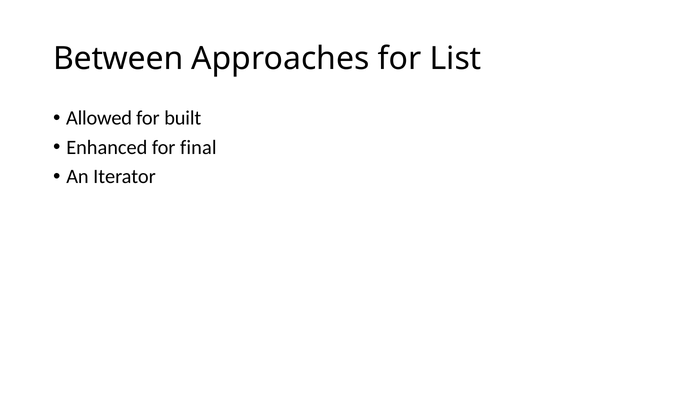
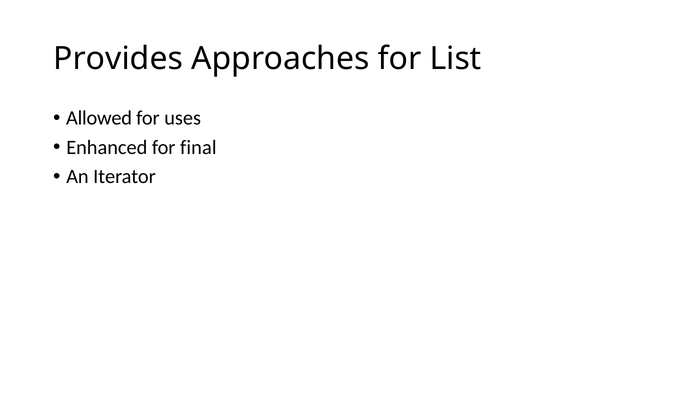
Between: Between -> Provides
built: built -> uses
